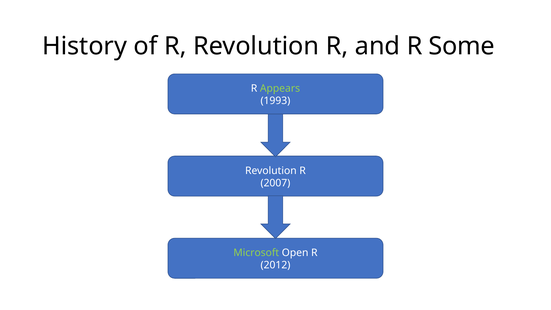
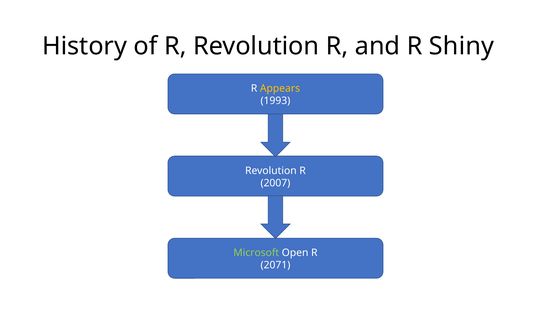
Some: Some -> Shiny
Appears colour: light green -> yellow
2012: 2012 -> 2071
